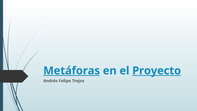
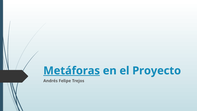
Proyecto underline: present -> none
